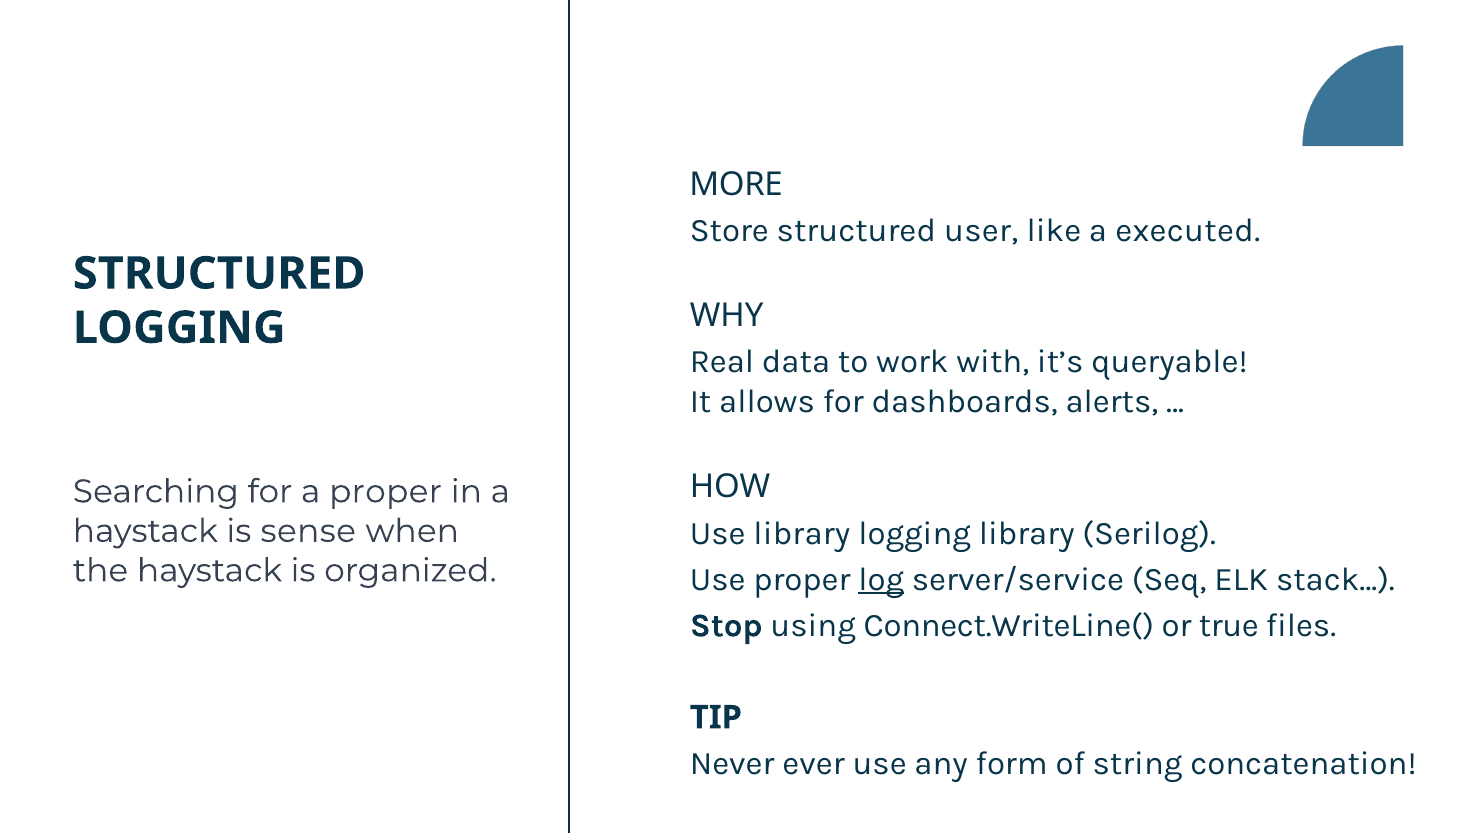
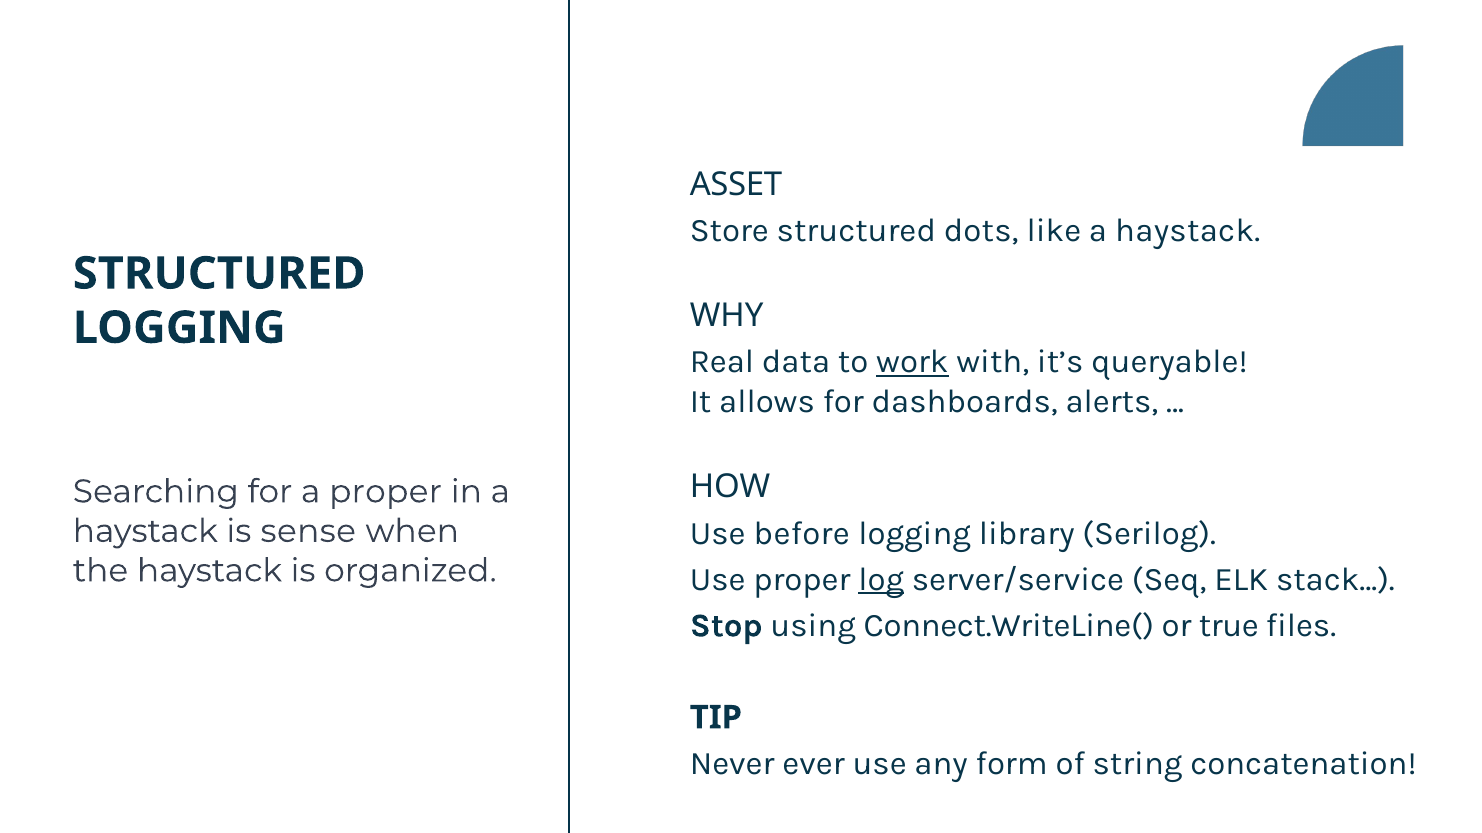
MORE: MORE -> ASSET
user: user -> dots
like a executed: executed -> haystack
work underline: none -> present
Use library: library -> before
